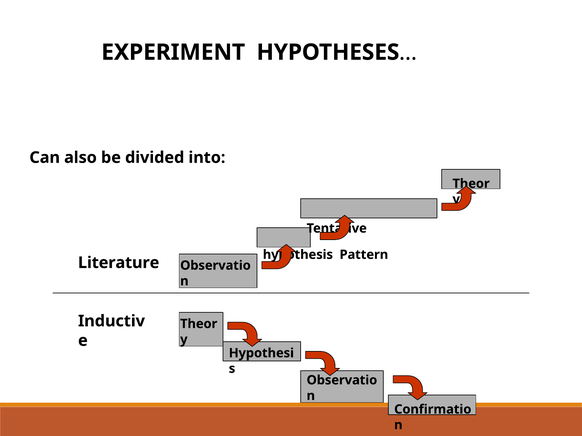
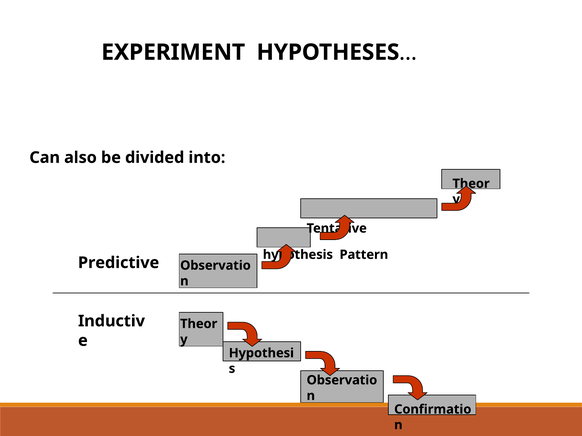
Literature: Literature -> Predictive
